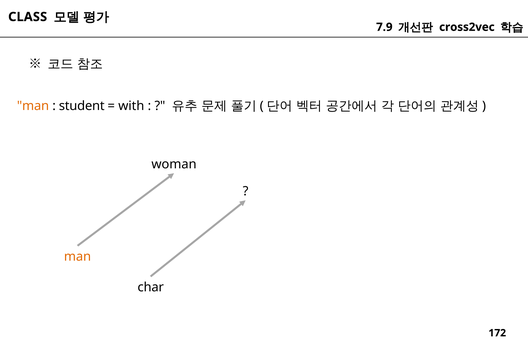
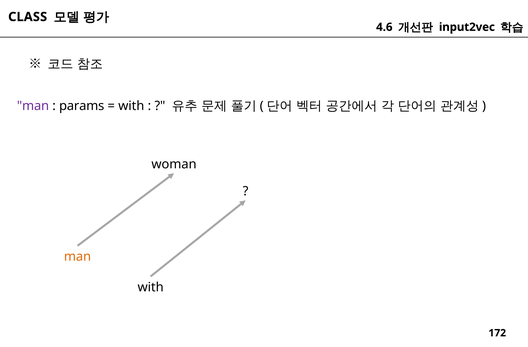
7.9: 7.9 -> 4.6
cross2vec: cross2vec -> input2vec
man at (33, 106) colour: orange -> purple
student: student -> params
char at (151, 287): char -> with
